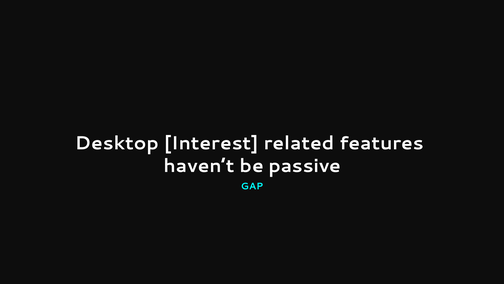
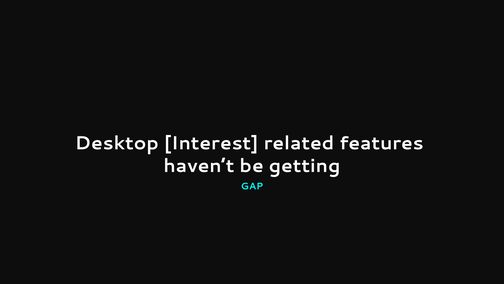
passive: passive -> getting
